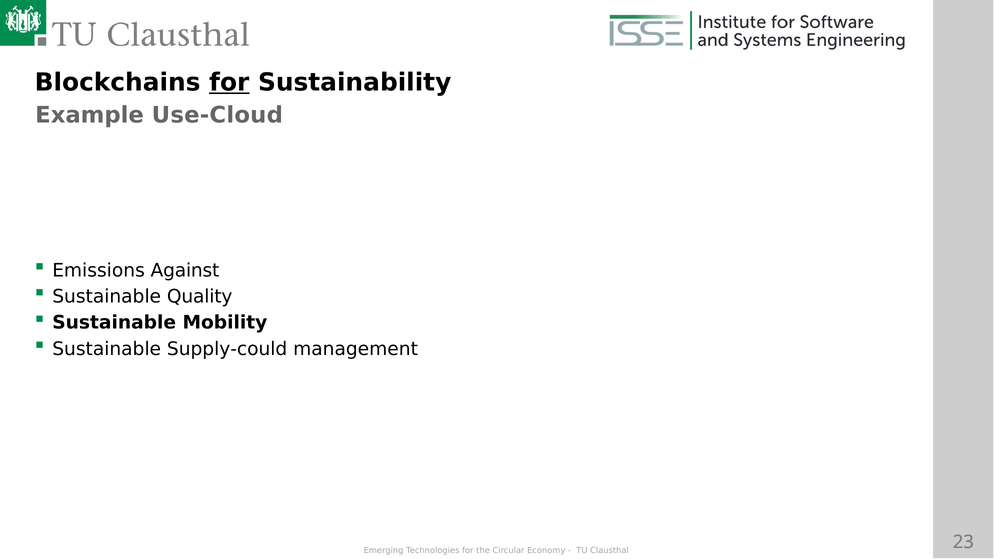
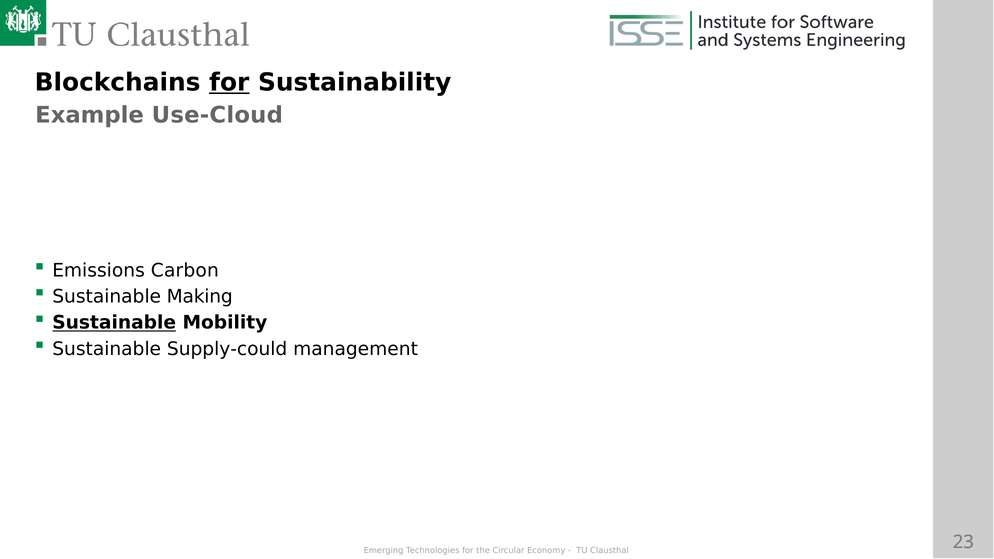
Against: Against -> Carbon
Quality: Quality -> Making
Sustainable at (114, 323) underline: none -> present
